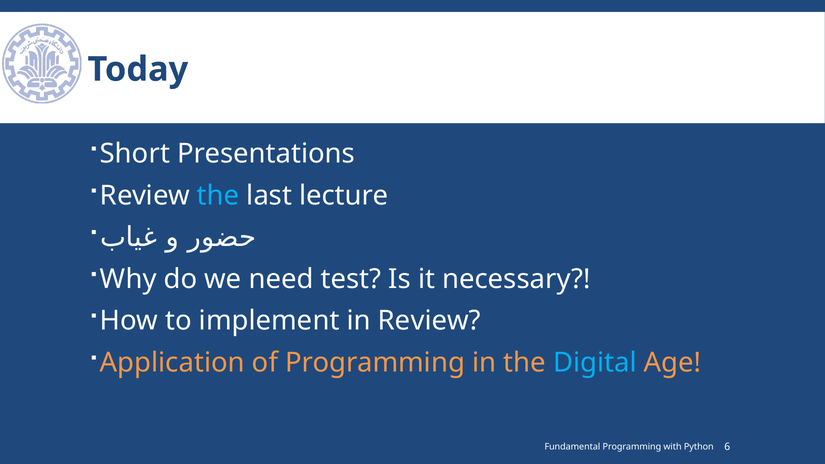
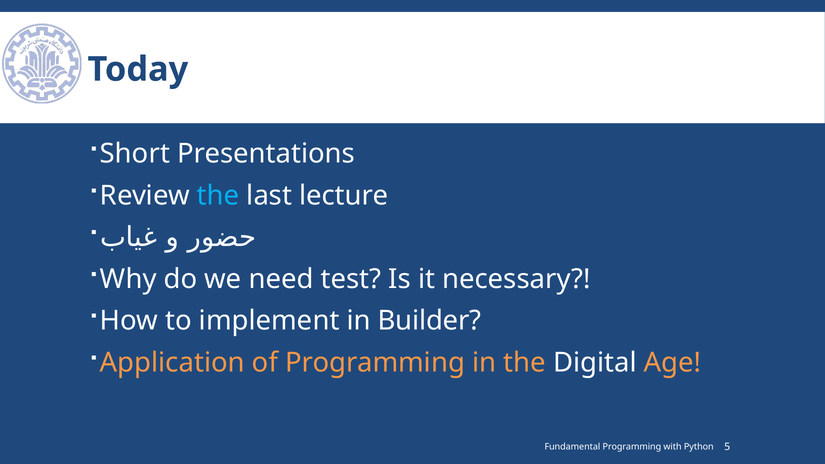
in Review: Review -> Builder
Digital colour: light blue -> white
6: 6 -> 5
